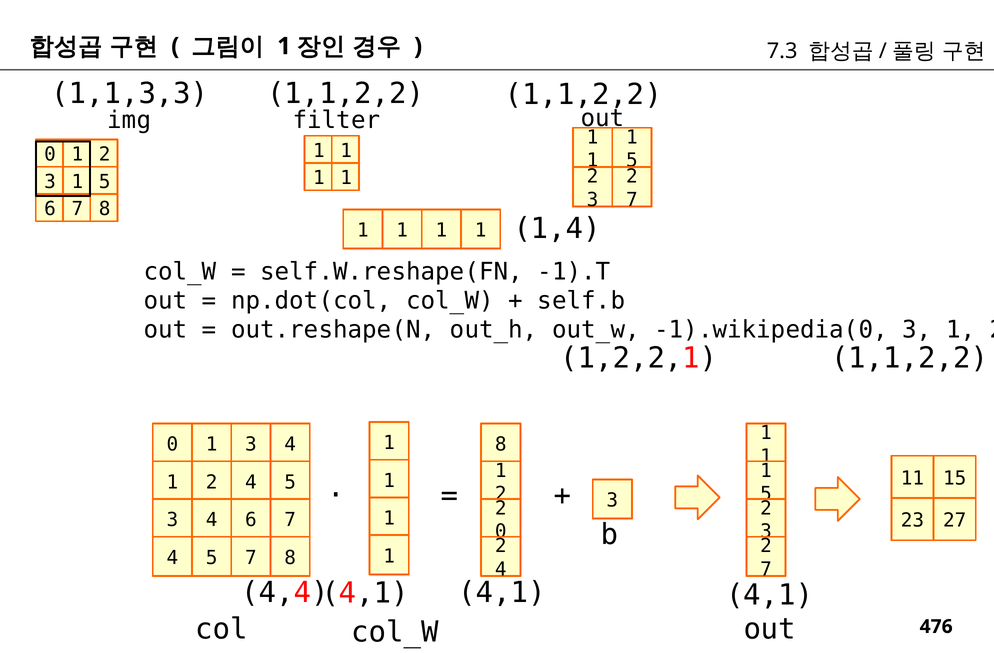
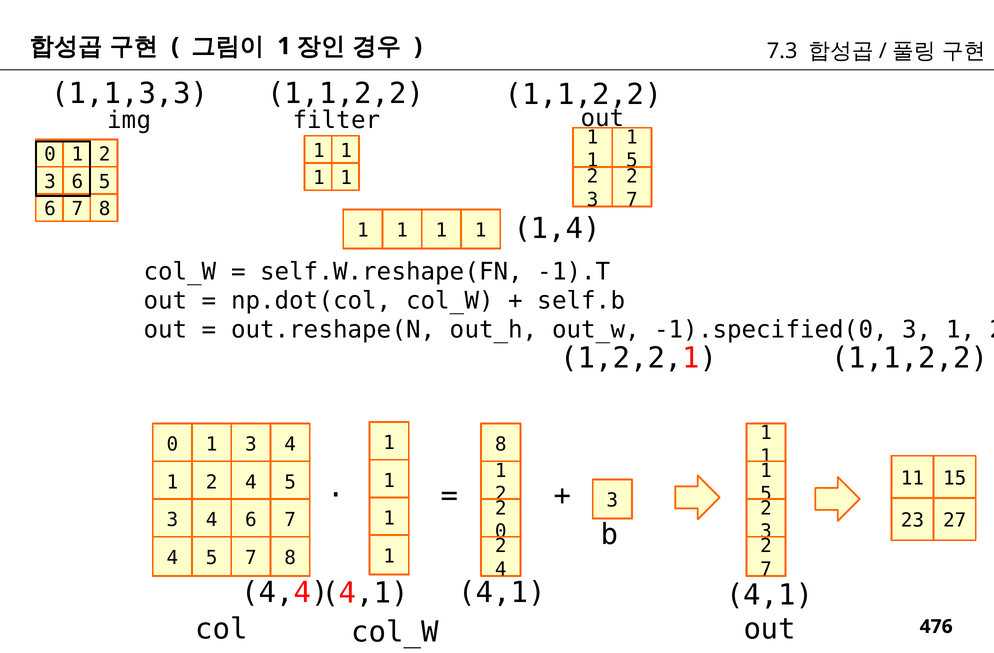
1 at (77, 182): 1 -> 6
-1).wikipedia(0: -1).wikipedia(0 -> -1).specified(0
